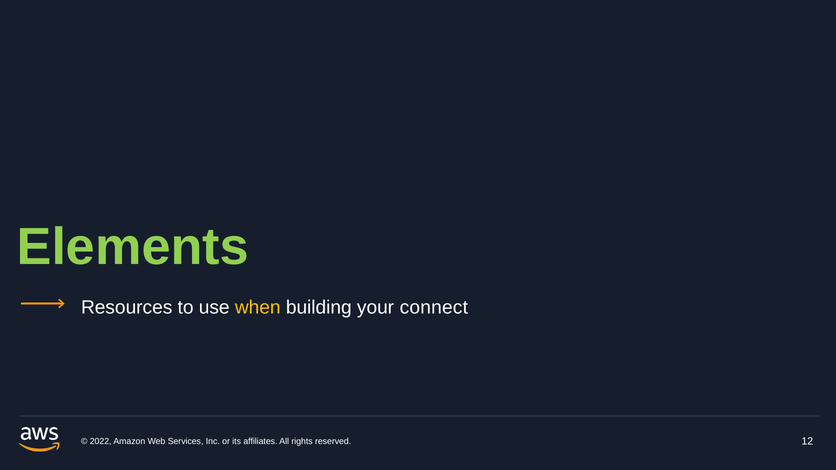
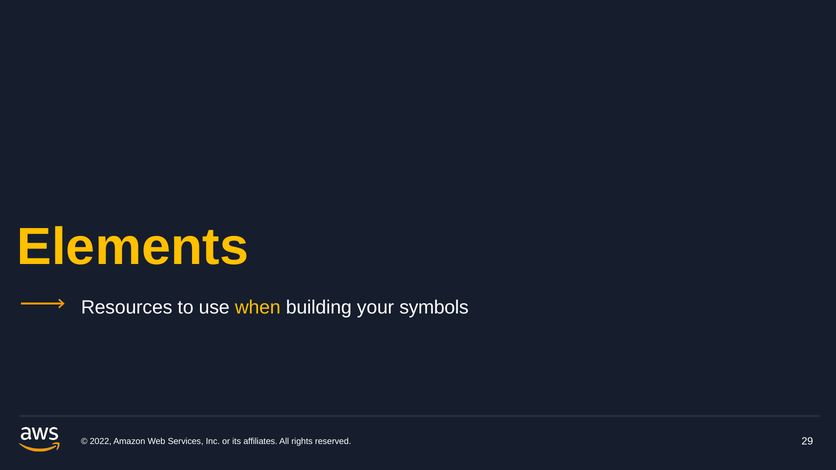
Elements colour: light green -> yellow
connect: connect -> symbols
12: 12 -> 29
